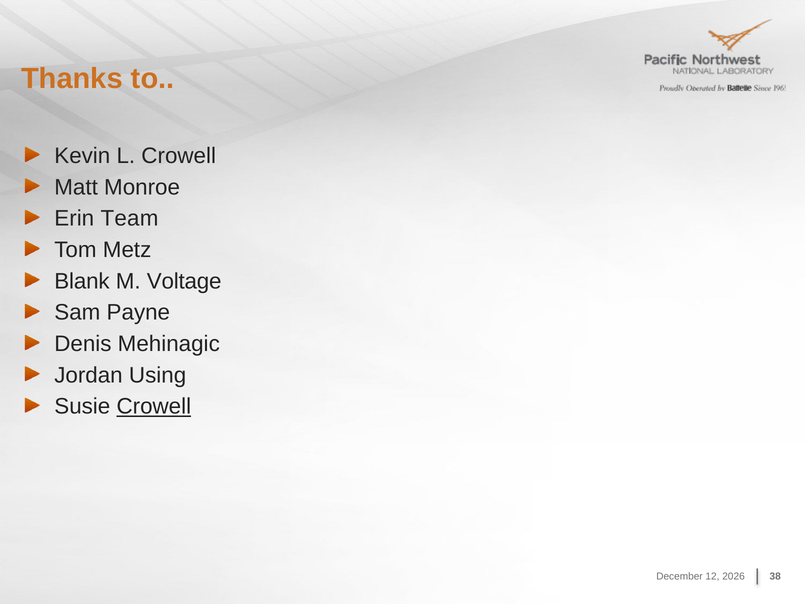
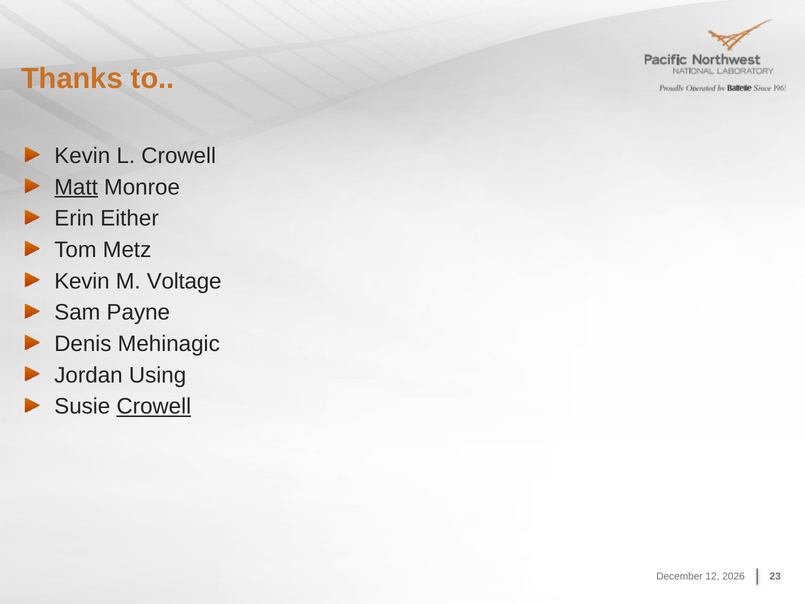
Matt underline: none -> present
Team: Team -> Either
Blank at (82, 281): Blank -> Kevin
38: 38 -> 23
